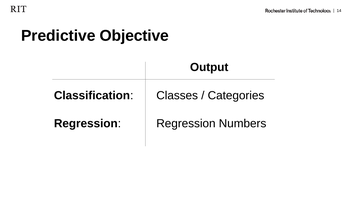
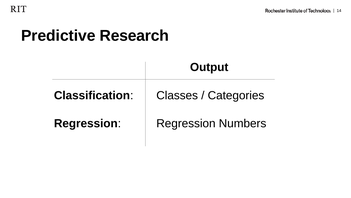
Objective: Objective -> Research
